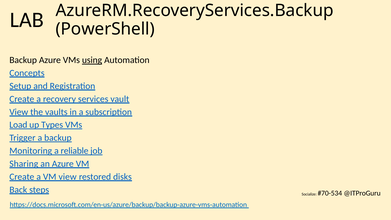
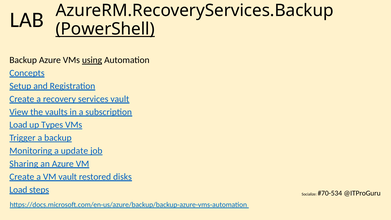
PowerShell underline: none -> present
reliable: reliable -> update
VM view: view -> vault
Back at (18, 190): Back -> Load
